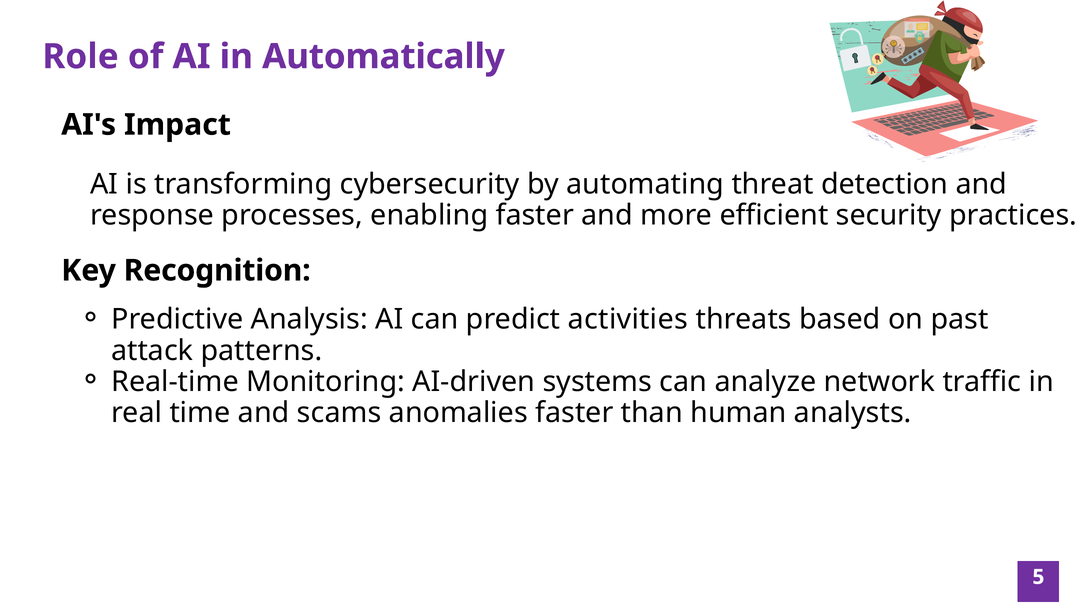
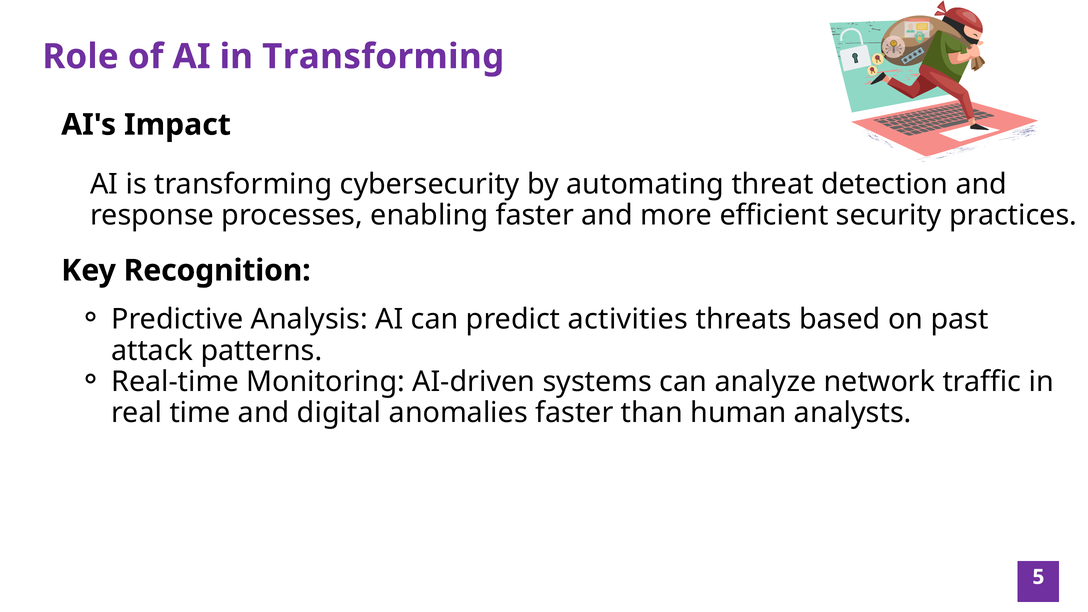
in Automatically: Automatically -> Transforming
scams: scams -> digital
